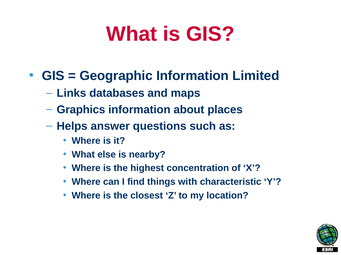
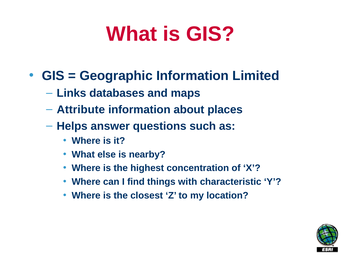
Graphics: Graphics -> Attribute
